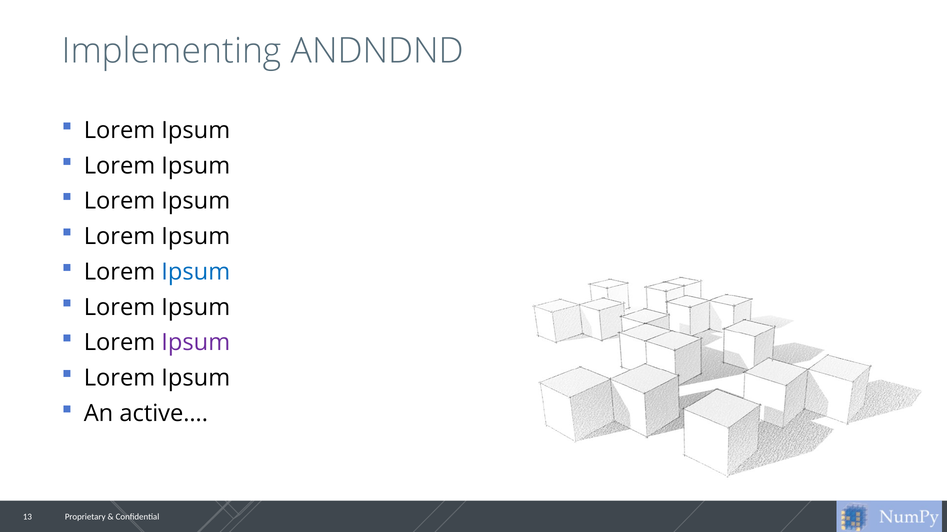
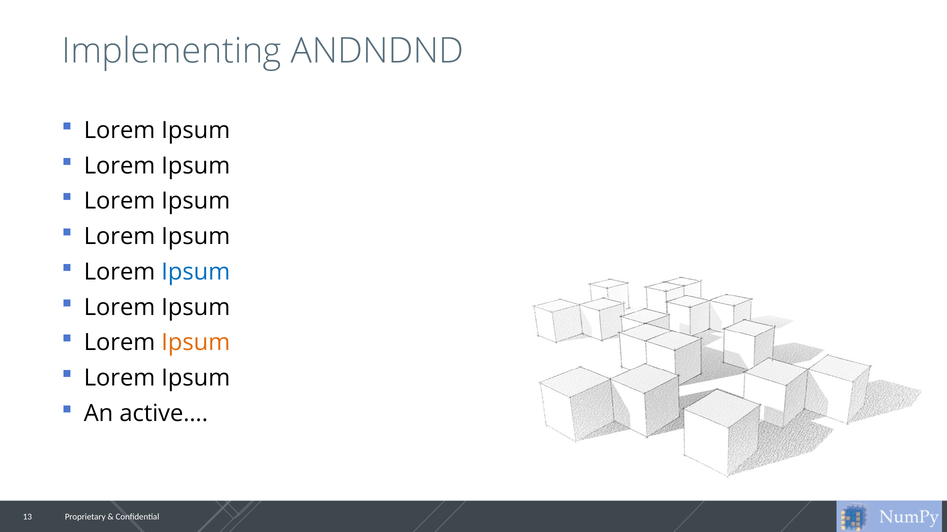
Ipsum at (196, 343) colour: purple -> orange
